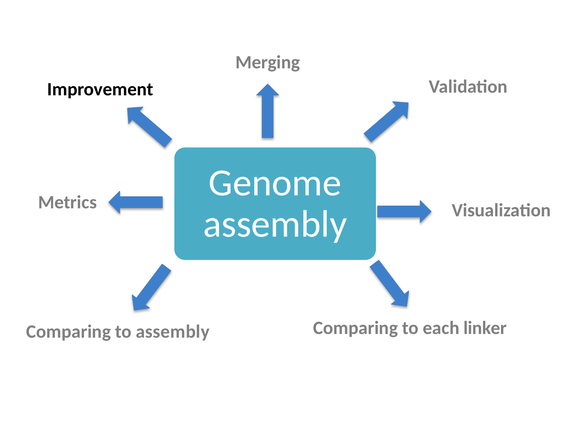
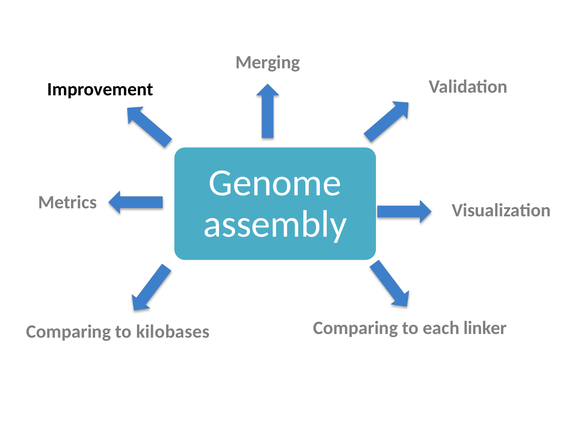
to assembly: assembly -> kilobases
